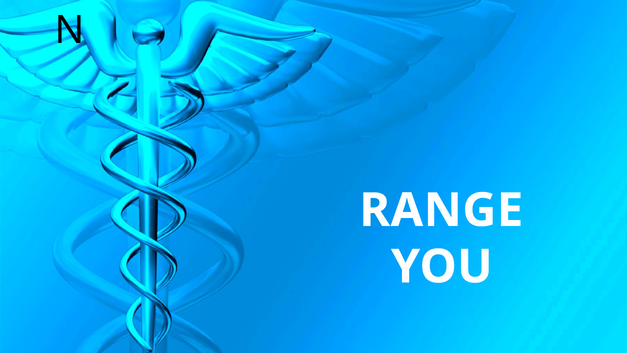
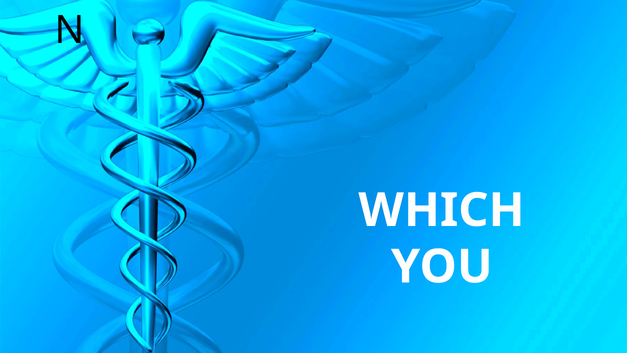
RANGE at (441, 210): RANGE -> WHICH
